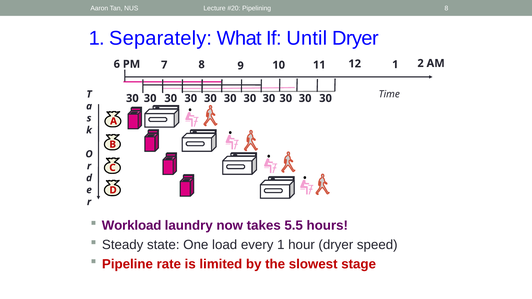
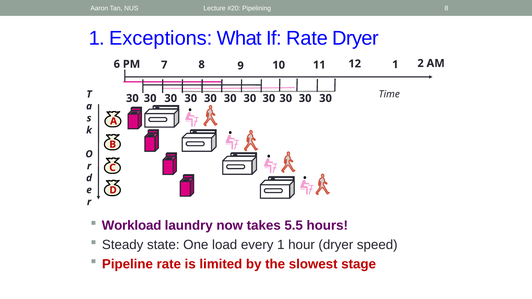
Separately: Separately -> Exceptions
If Until: Until -> Rate
